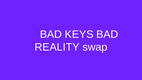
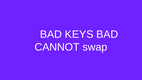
REALITY: REALITY -> CANNOT
